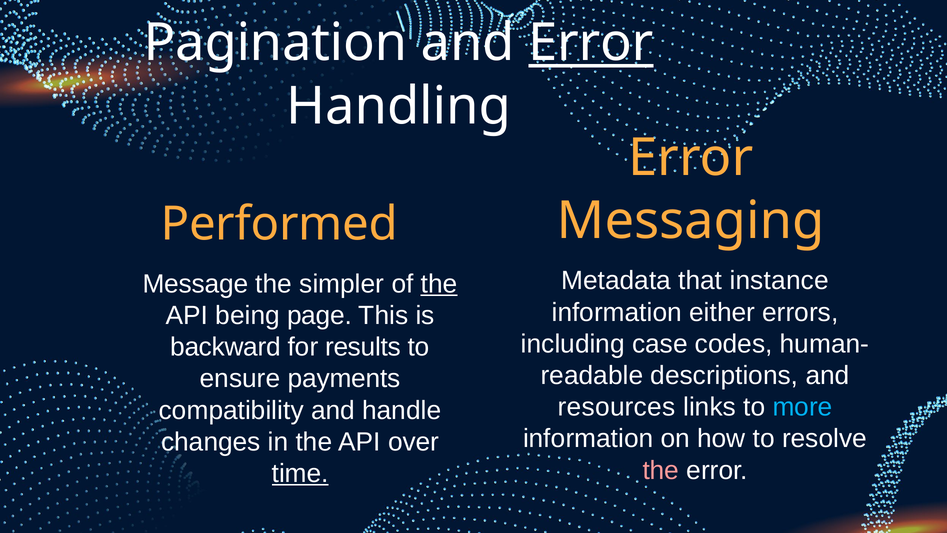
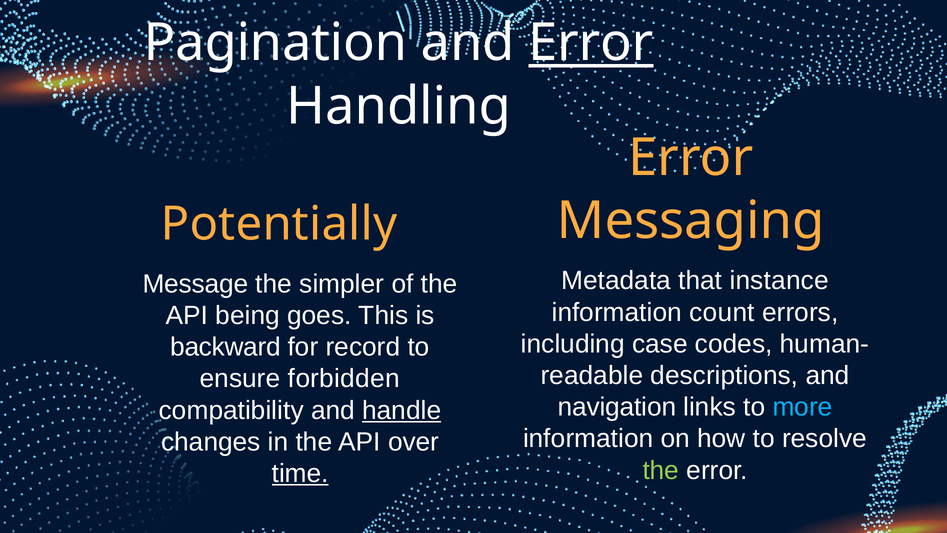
Performed: Performed -> Potentially
the at (439, 284) underline: present -> none
either: either -> count
page: page -> goes
results: results -> record
payments: payments -> forbidden
resources: resources -> navigation
handle underline: none -> present
the at (661, 470) colour: pink -> light green
